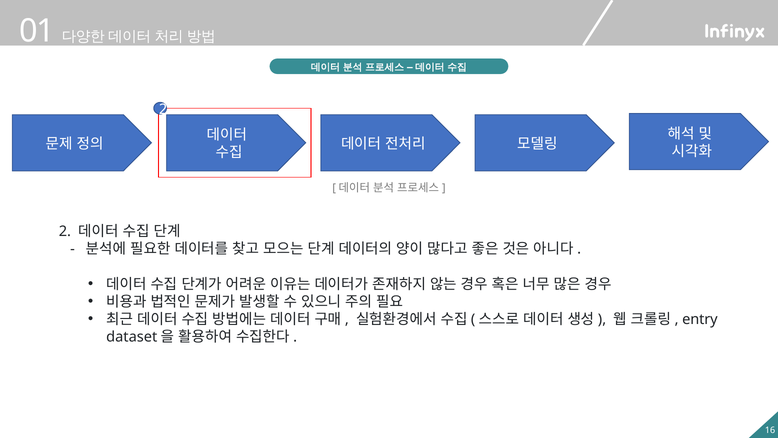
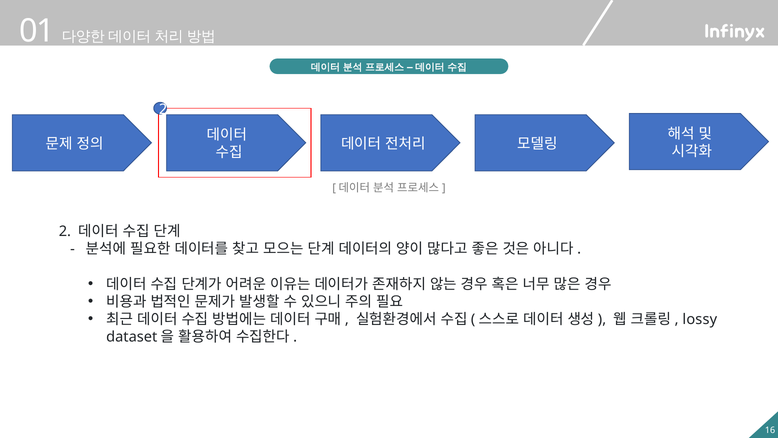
entry: entry -> lossy
